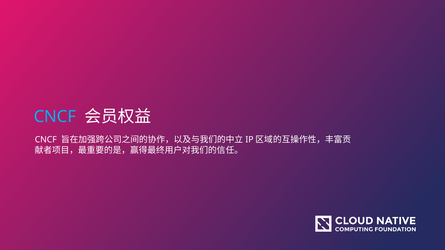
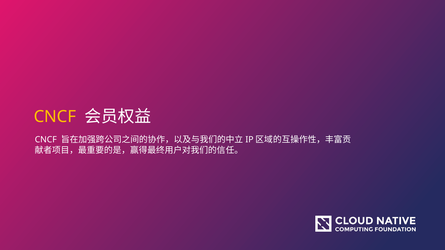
CNCF at (55, 117) colour: light blue -> yellow
